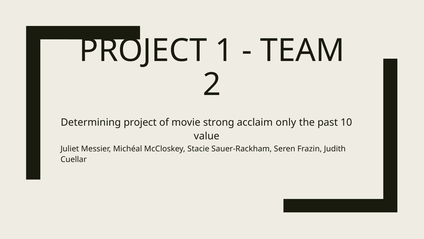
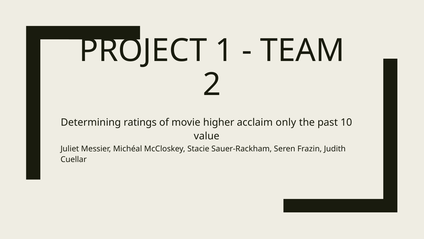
Determining project: project -> ratings
strong: strong -> higher
